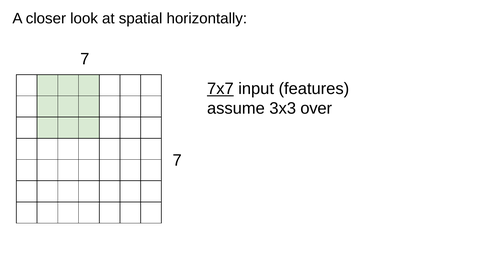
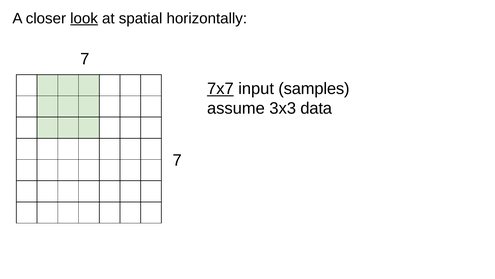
look underline: none -> present
features: features -> samples
over: over -> data
